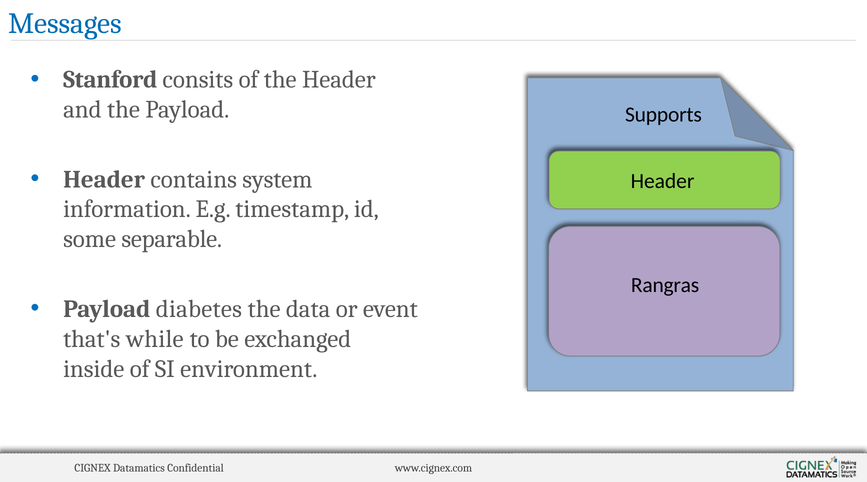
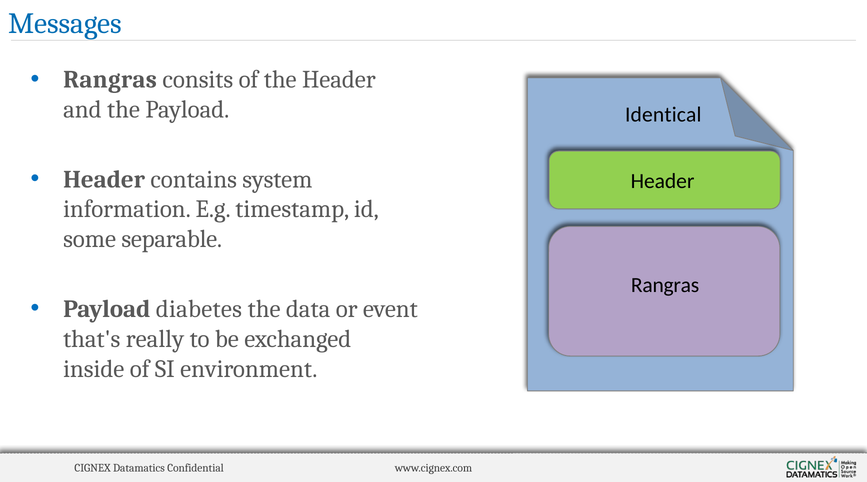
Stanford at (110, 80): Stanford -> Rangras
Supports: Supports -> Identical
while: while -> really
